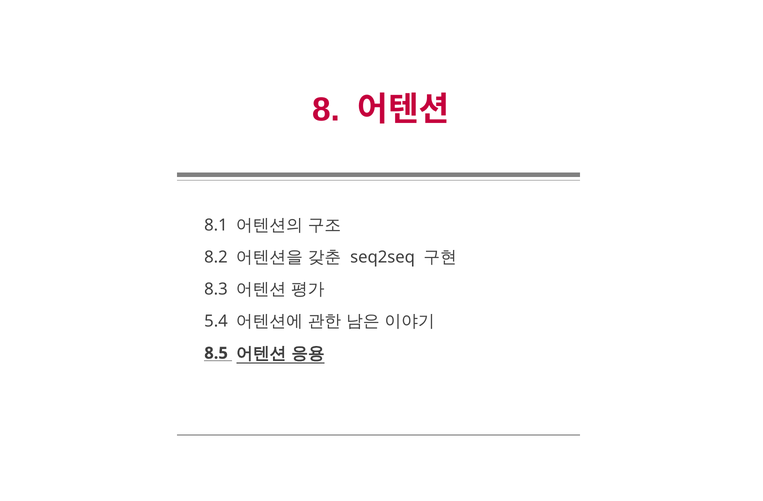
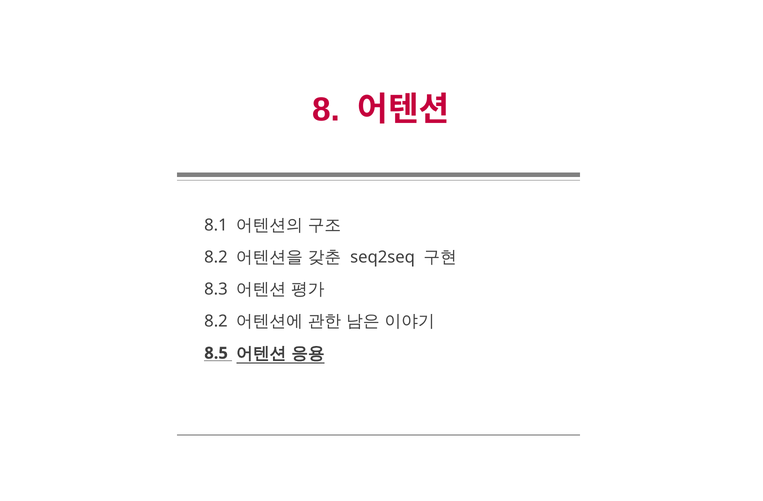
5.4 at (216, 321): 5.4 -> 8.2
